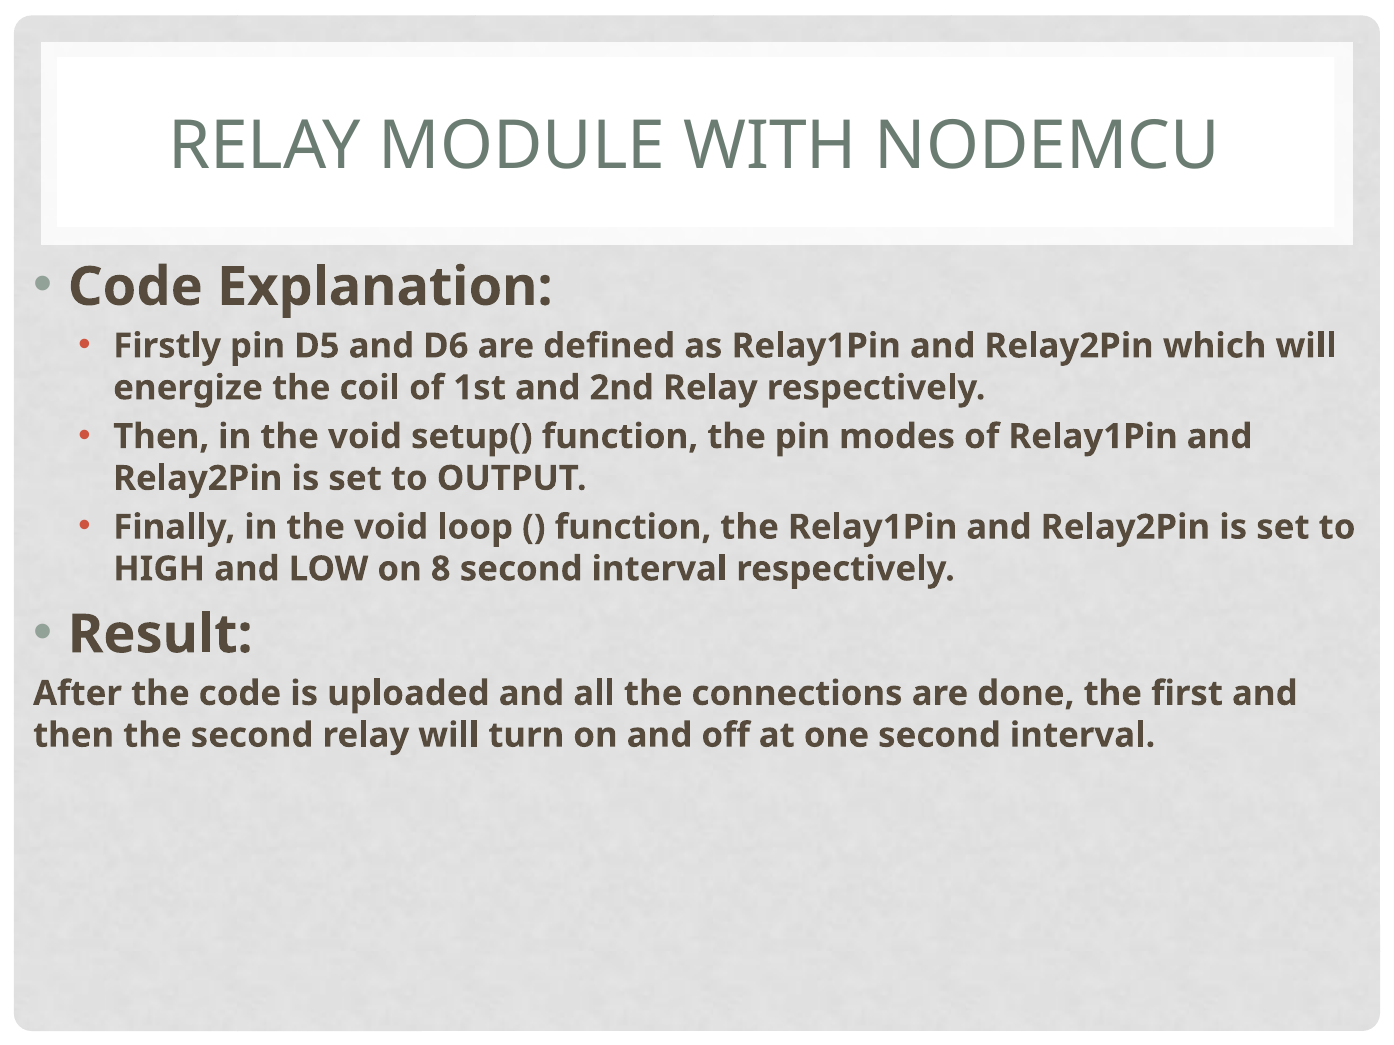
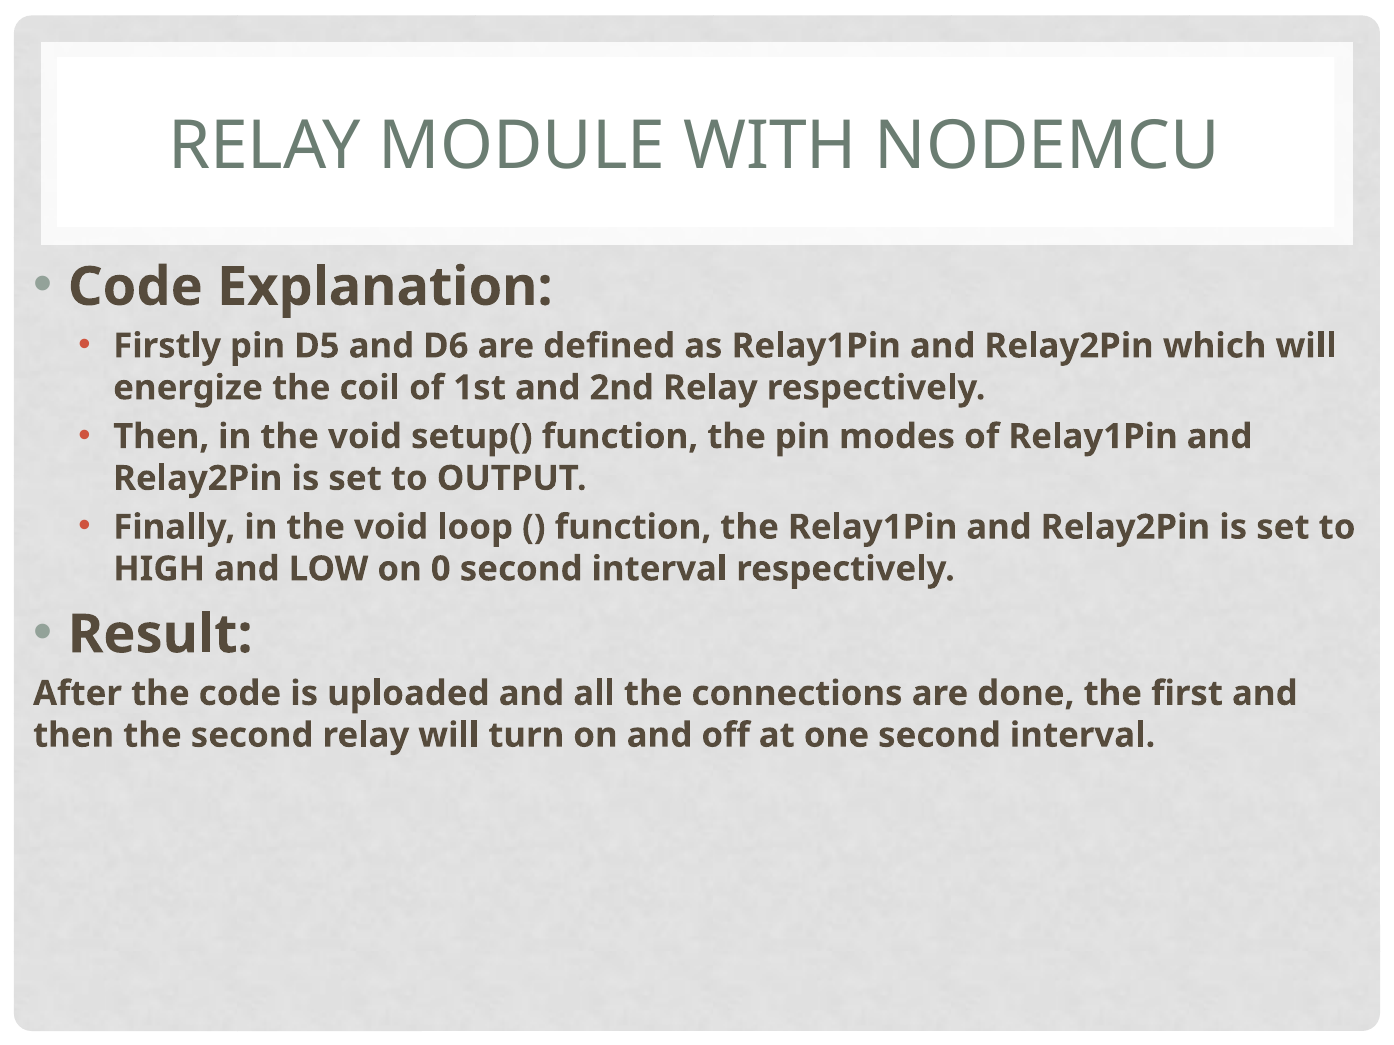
8: 8 -> 0
